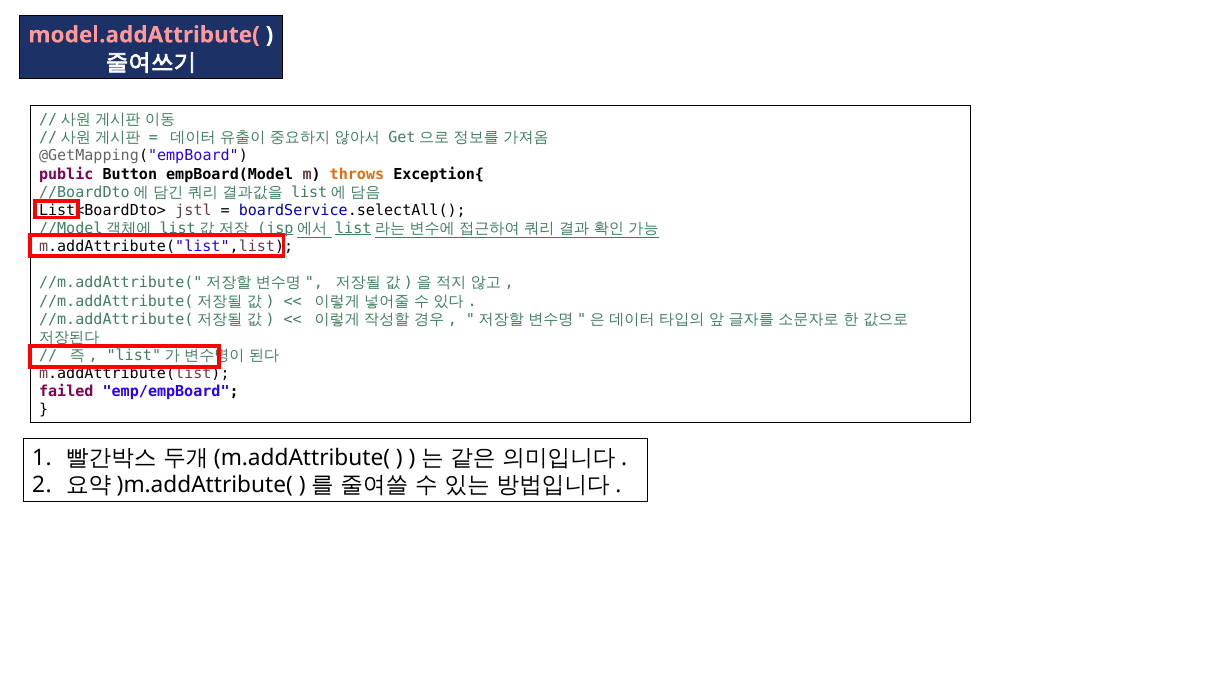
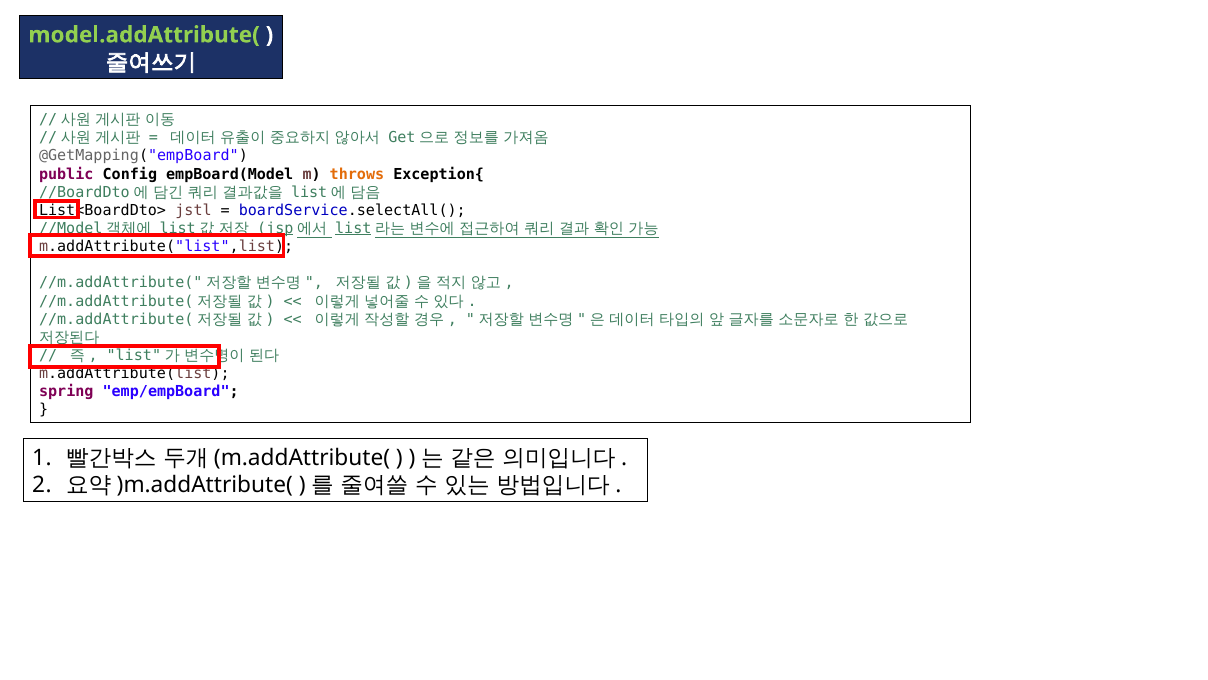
model.addAttribute( colour: pink -> light green
Button: Button -> Config
failed: failed -> spring
